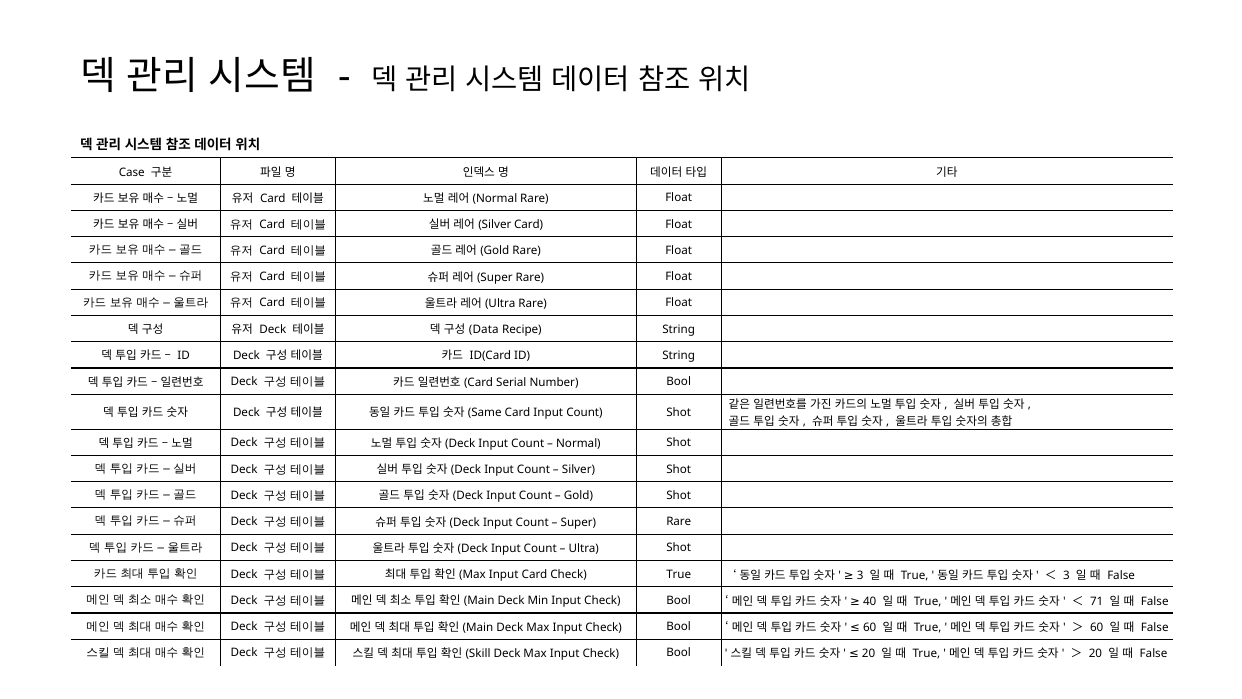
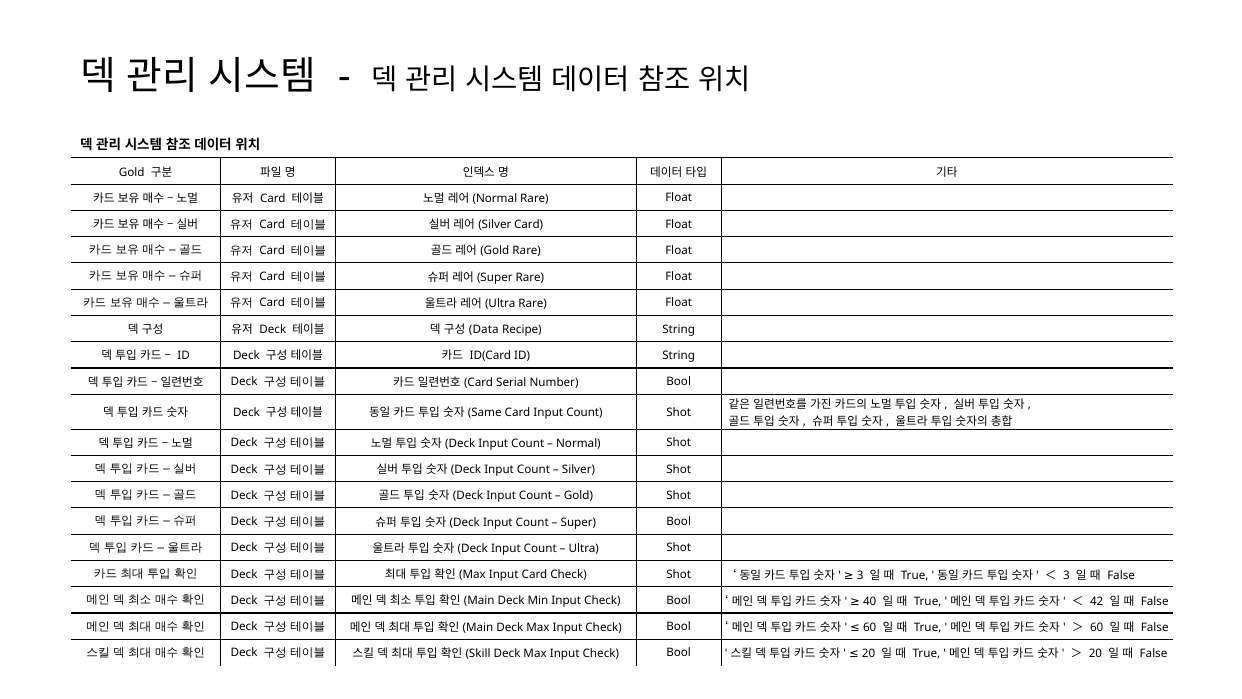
Case at (132, 172): Case -> Gold
Rare at (679, 521): Rare -> Bool
Check True: True -> Shot
71: 71 -> 42
